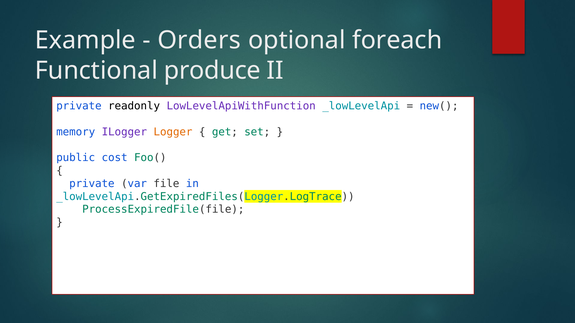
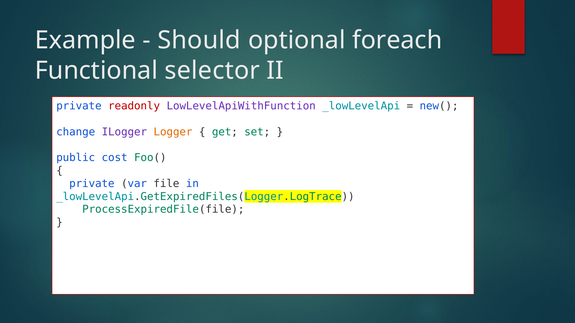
Orders: Orders -> Should
produce: produce -> selector
readonly colour: black -> red
memory: memory -> change
